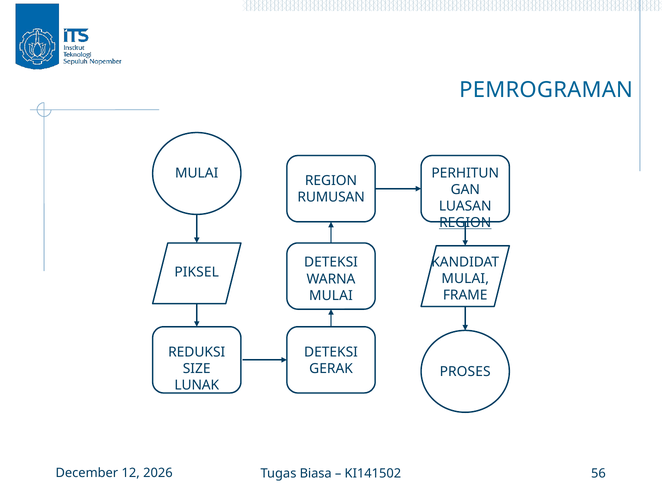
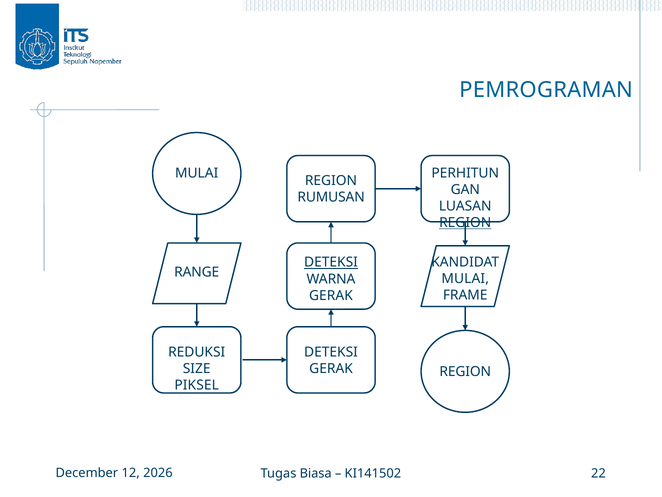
DETEKSI at (331, 262) underline: none -> present
PIKSEL: PIKSEL -> RANGE
MULAI at (331, 295): MULAI -> GERAK
PROSES at (465, 371): PROSES -> REGION
LUNAK: LUNAK -> PIKSEL
56: 56 -> 22
